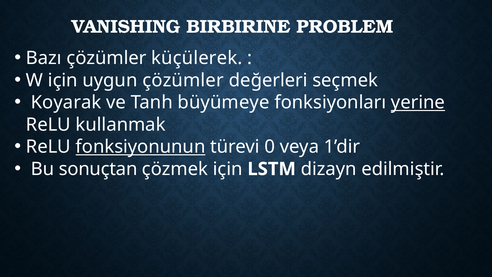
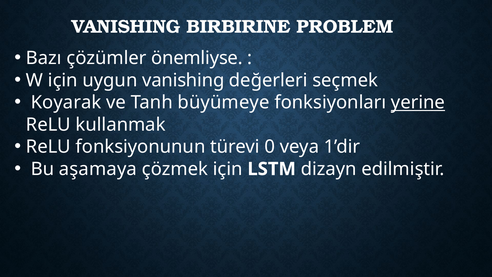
küçülerek: küçülerek -> önemliyse
uygun çözümler: çözümler -> vanishing
fonksiyonunun underline: present -> none
sonuçtan: sonuçtan -> aşamaya
